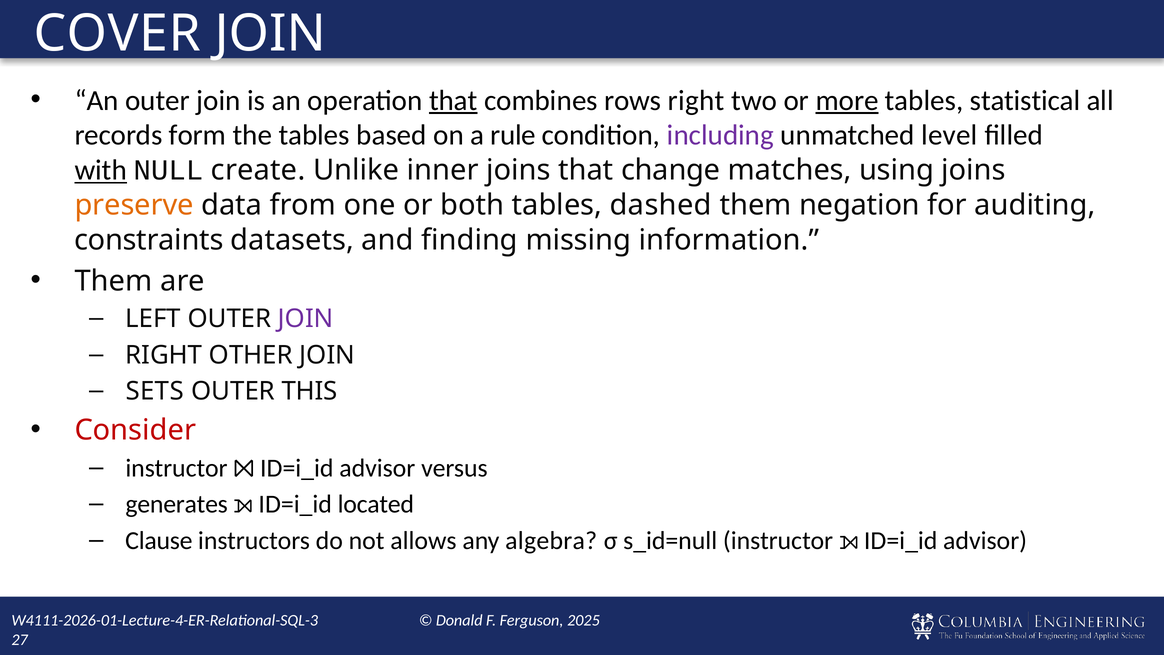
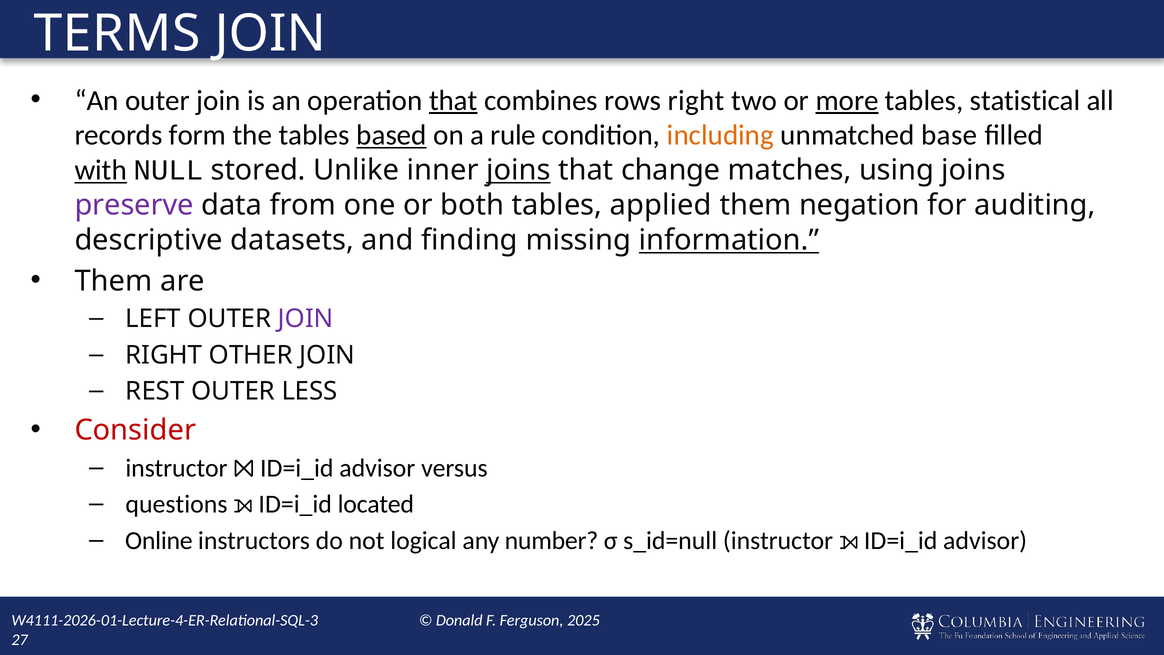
COVER: COVER -> TERMS
based underline: none -> present
including colour: purple -> orange
level: level -> base
create: create -> stored
joins at (518, 170) underline: none -> present
preserve colour: orange -> purple
dashed: dashed -> applied
constraints: constraints -> descriptive
information underline: none -> present
SETS: SETS -> REST
THIS: THIS -> LESS
generates: generates -> questions
Clause: Clause -> Online
allows: allows -> logical
algebra: algebra -> number
